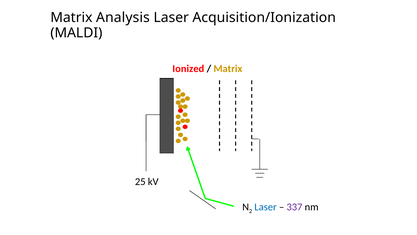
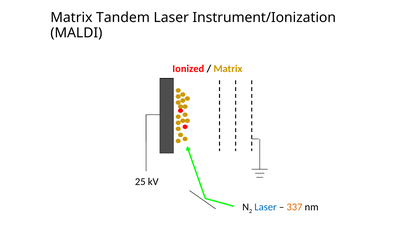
Analysis: Analysis -> Tandem
Acquisition/Ionization: Acquisition/Ionization -> Instrument/Ionization
337 colour: purple -> orange
